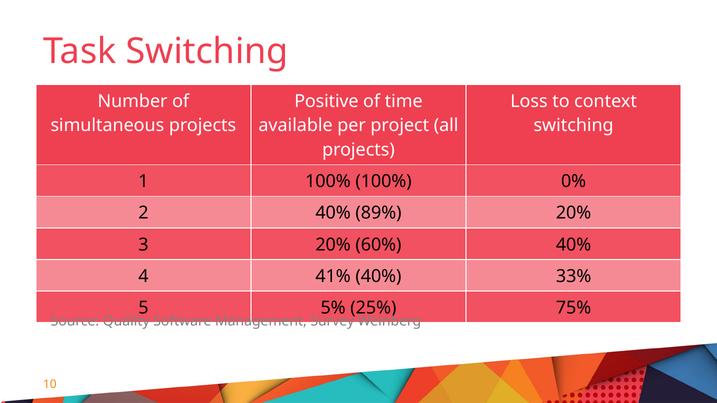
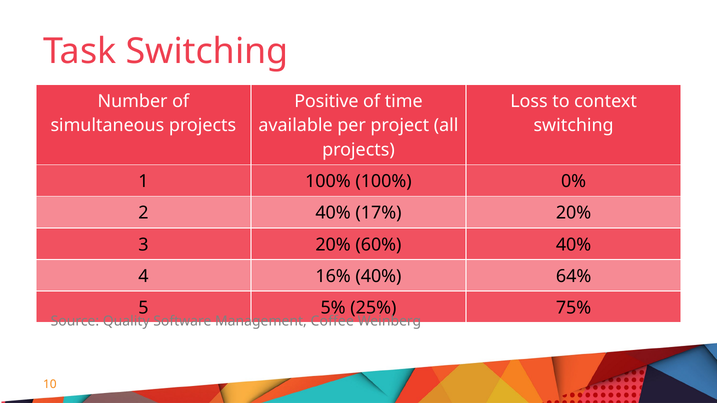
89%: 89% -> 17%
41%: 41% -> 16%
33%: 33% -> 64%
Survey: Survey -> Coffee
